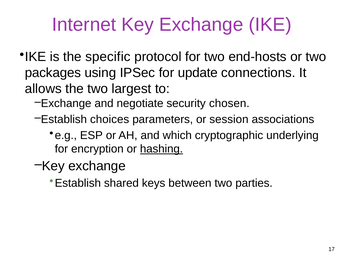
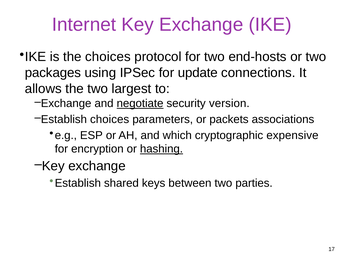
the specific: specific -> choices
negotiate underline: none -> present
chosen: chosen -> version
session: session -> packets
underlying: underlying -> expensive
